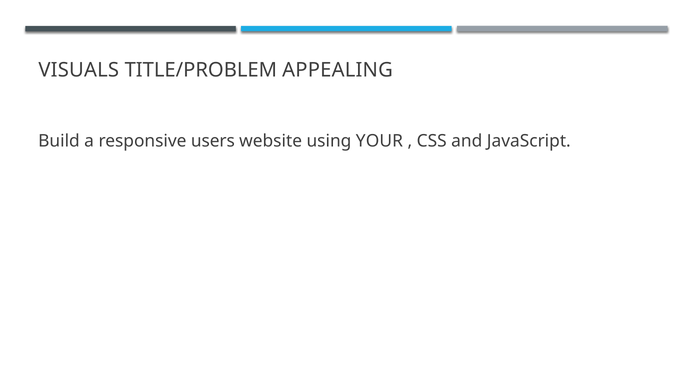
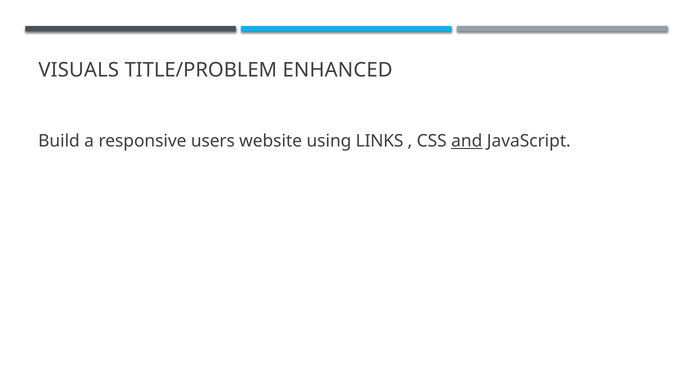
APPEALING: APPEALING -> ENHANCED
YOUR: YOUR -> LINKS
and underline: none -> present
